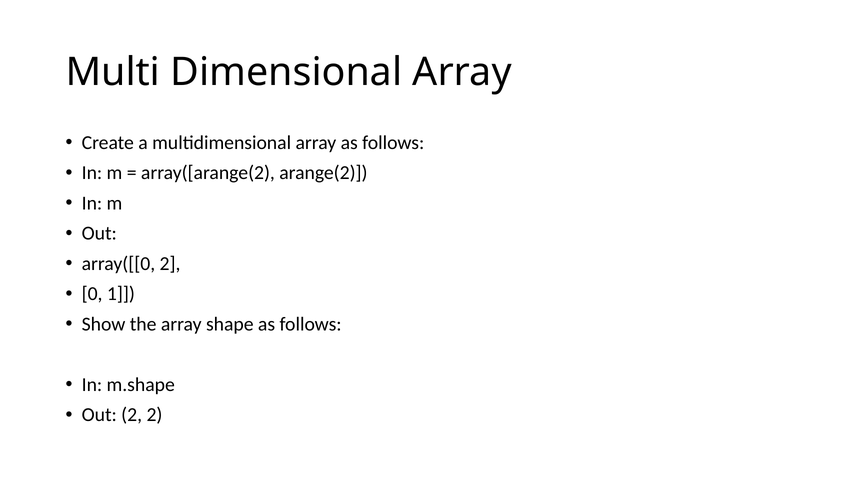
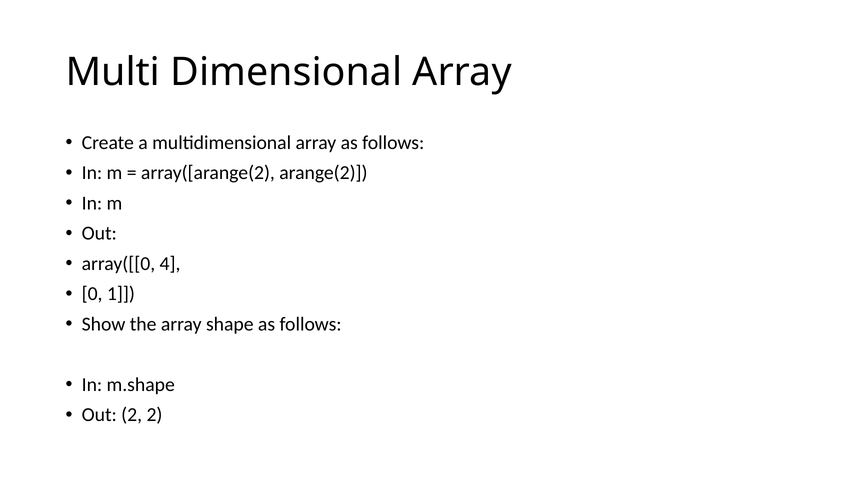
array([[0 2: 2 -> 4
